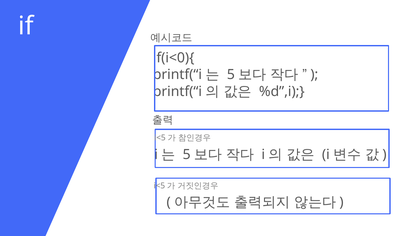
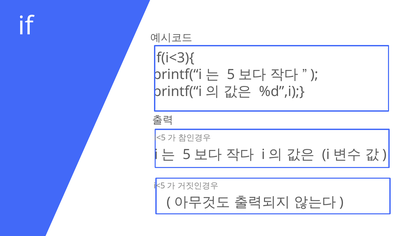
if(i<0){: if(i<0){ -> if(i<3){
